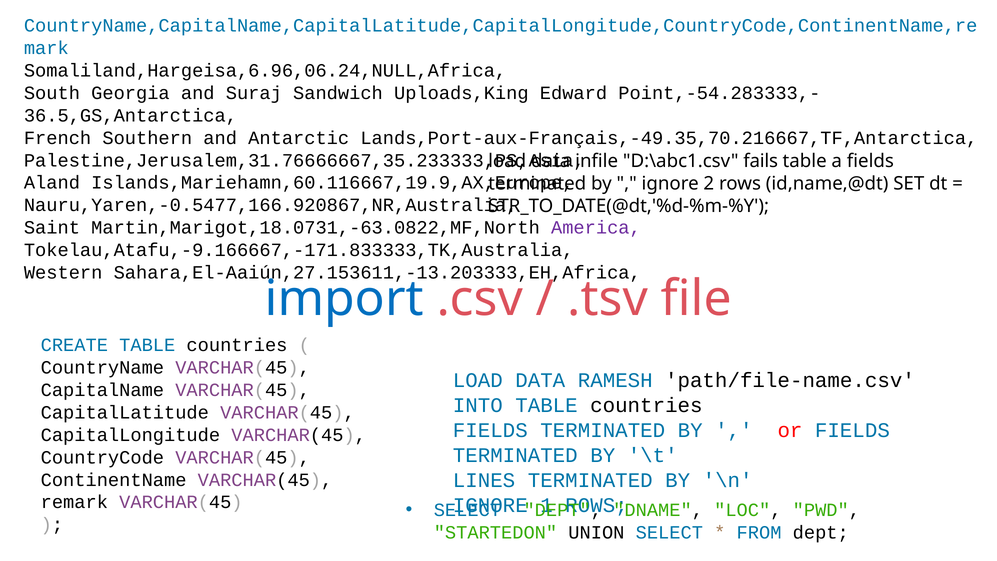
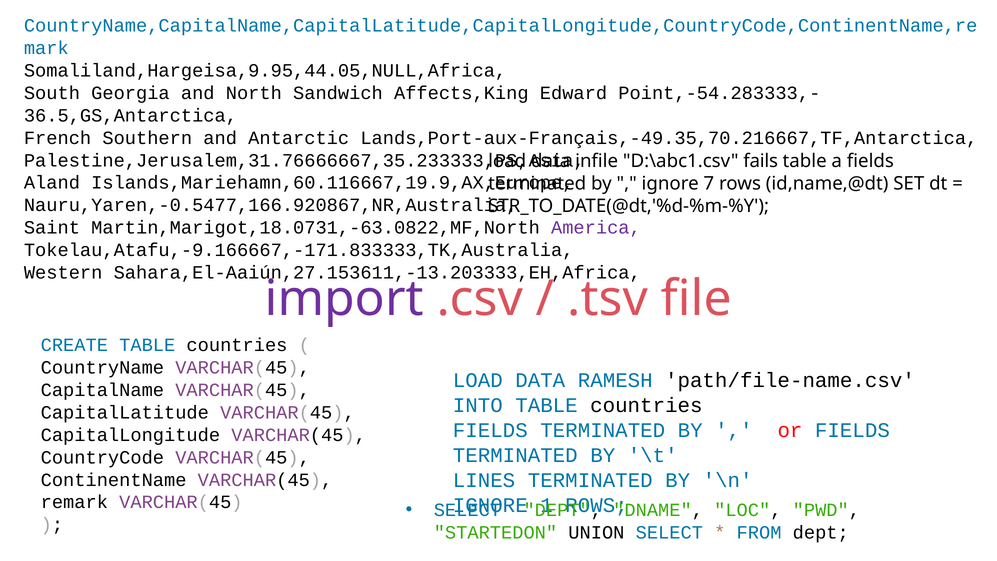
Somaliland,Hargeisa,6.96,06.24,NULL,Africa: Somaliland,Hargeisa,6.96,06.24,NULL,Africa -> Somaliland,Hargeisa,9.95,44.05,NULL,Africa
Suraj: Suraj -> North
Uploads,King: Uploads,King -> Affects,King
2: 2 -> 7
import colour: blue -> purple
